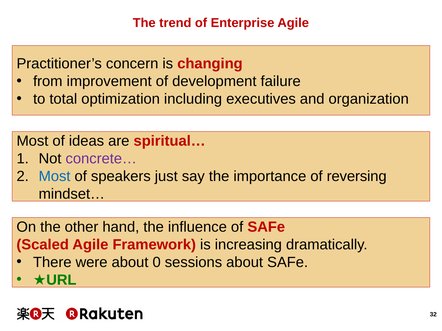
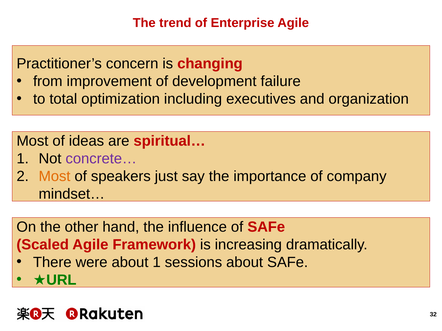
Most at (55, 176) colour: blue -> orange
reversing: reversing -> company
about 0: 0 -> 1
